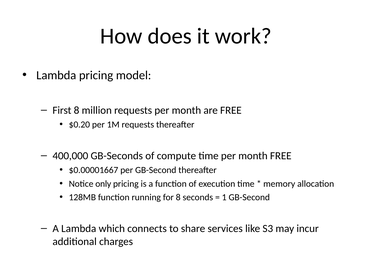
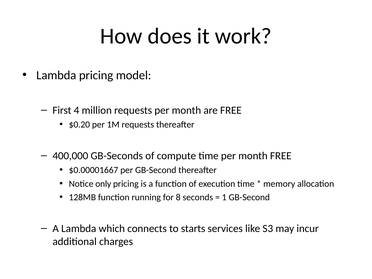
First 8: 8 -> 4
share: share -> starts
